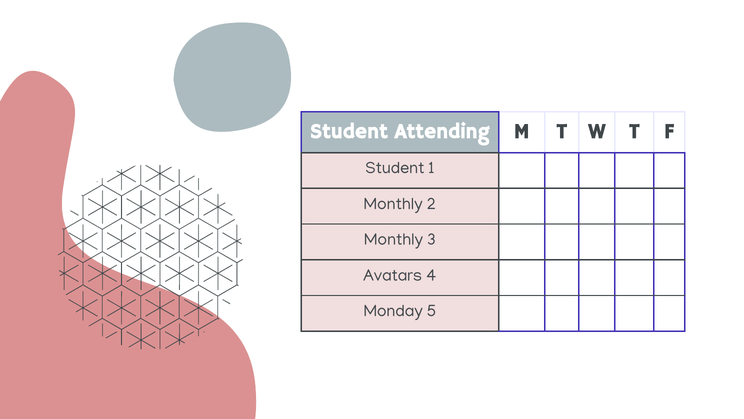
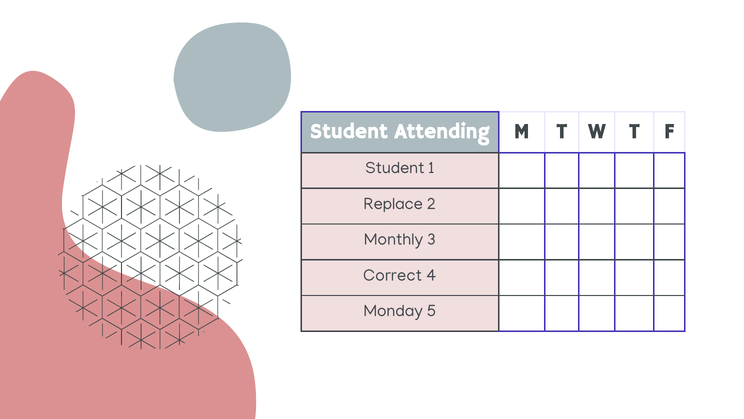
Monthly at (393, 203): Monthly -> Replace
Avatars: Avatars -> Correct
